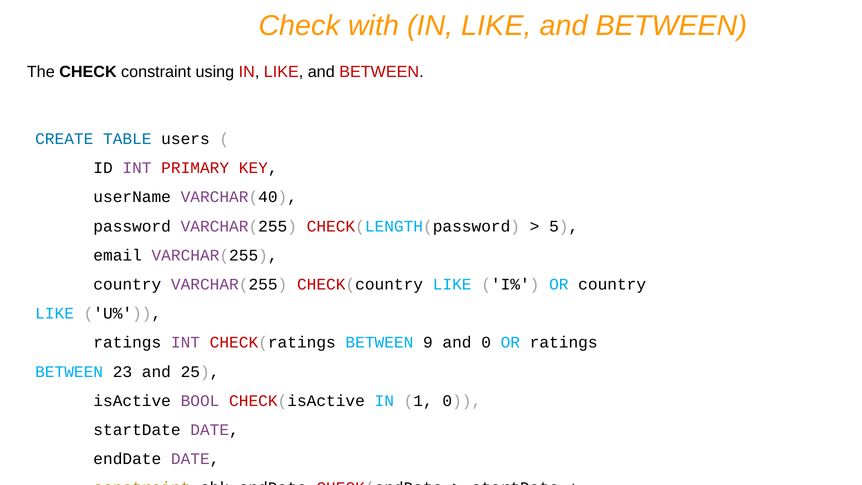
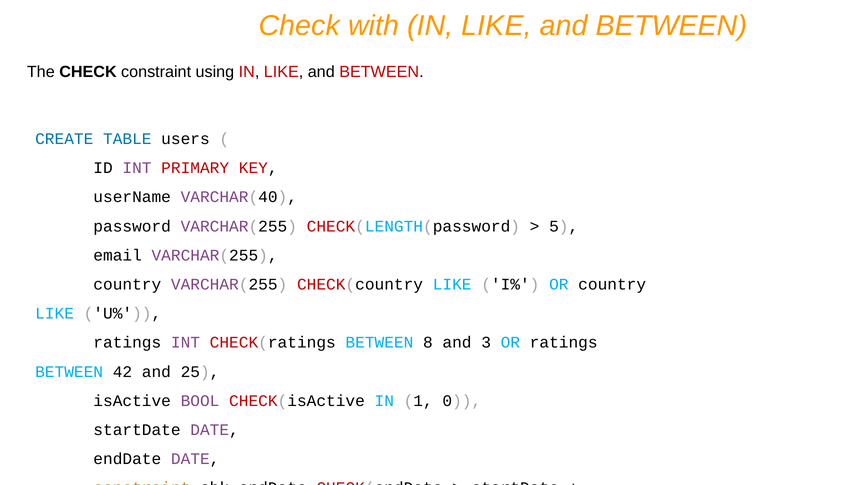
9: 9 -> 8
and 0: 0 -> 3
23: 23 -> 42
